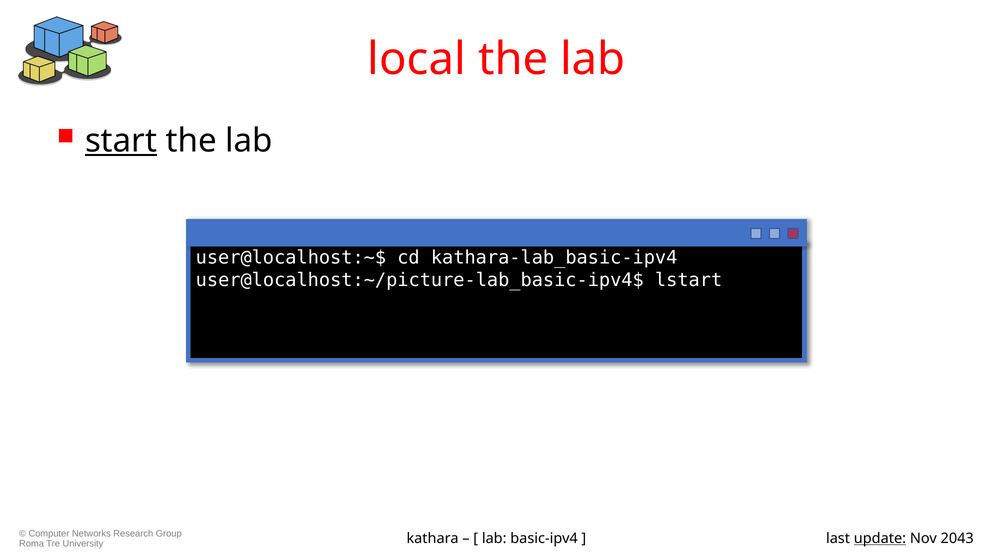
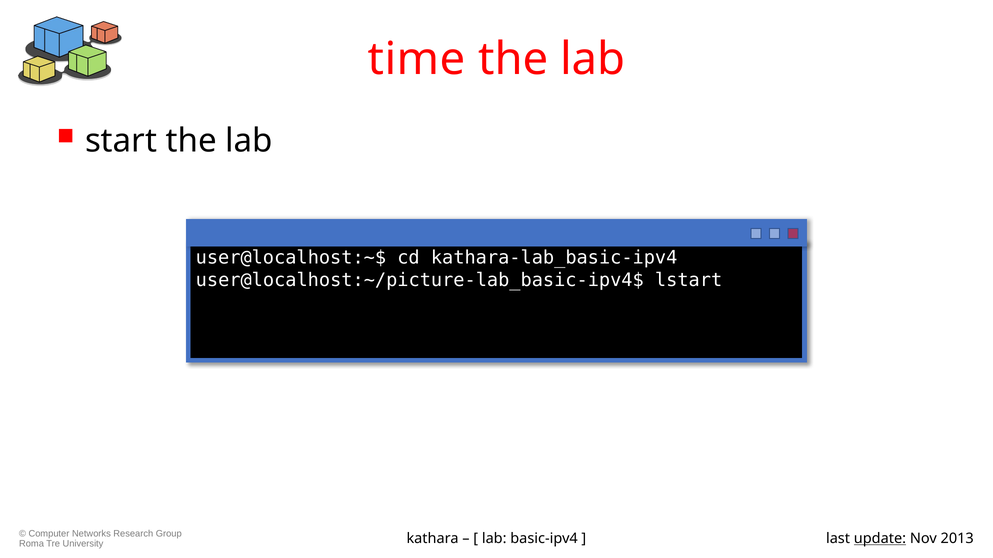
local: local -> time
start underline: present -> none
2043: 2043 -> 2013
